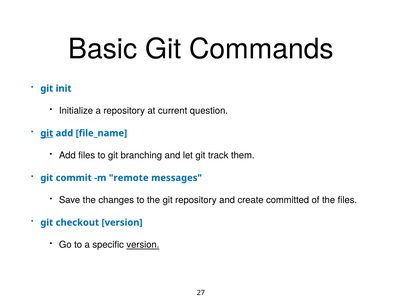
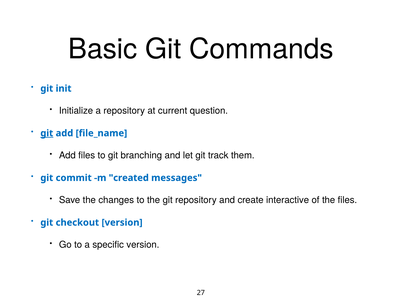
remote: remote -> created
committed: committed -> interactive
version at (143, 244) underline: present -> none
